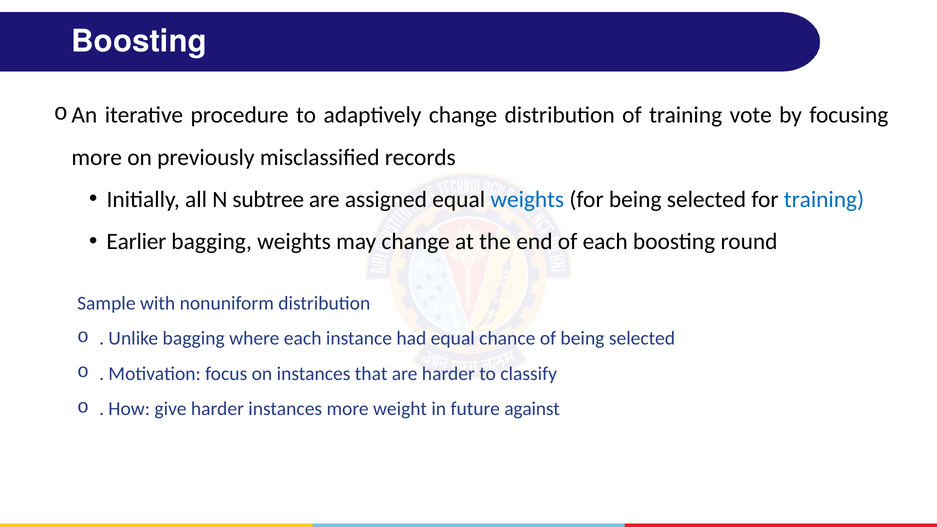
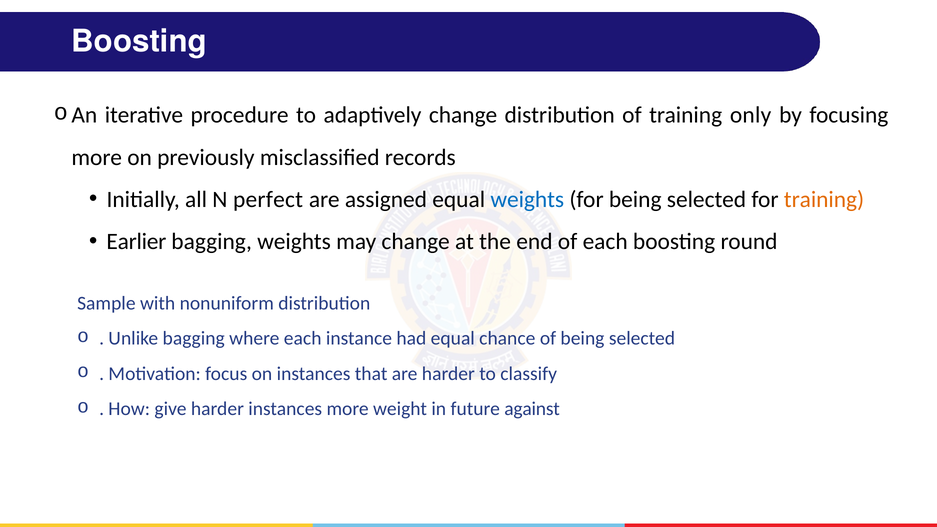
vote: vote -> only
subtree: subtree -> perfect
training at (824, 200) colour: blue -> orange
